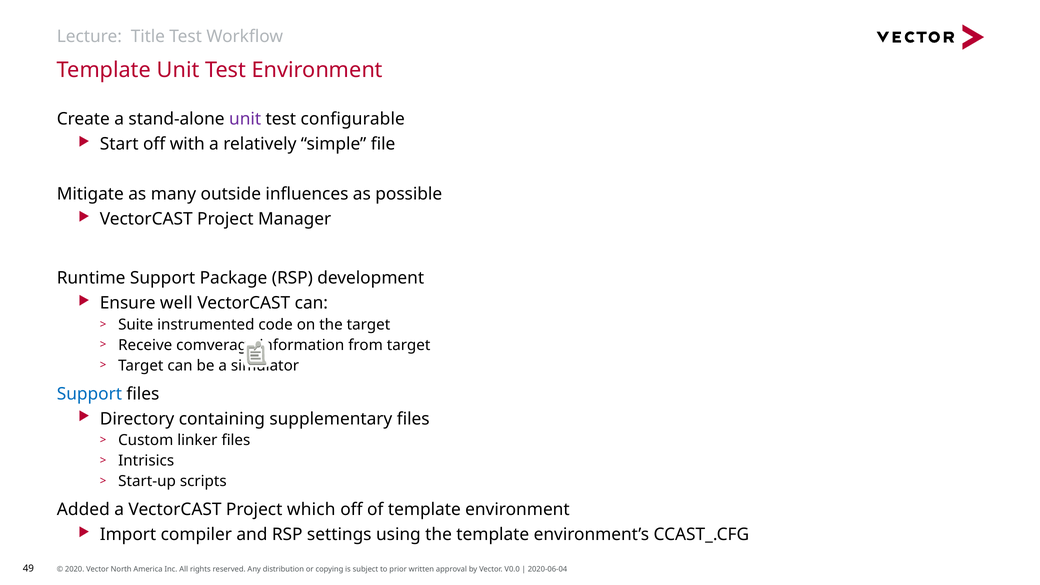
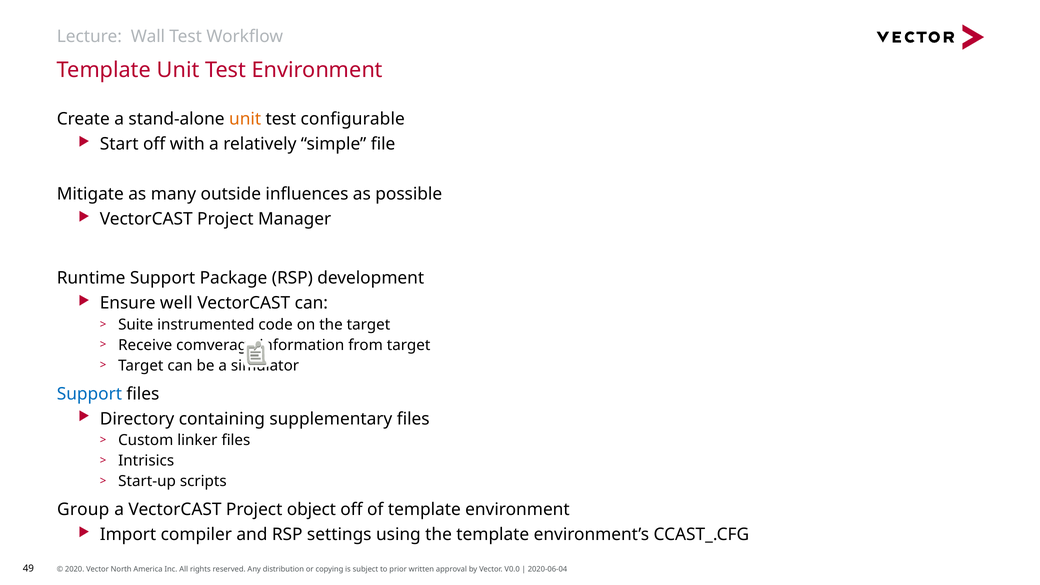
Title: Title -> Wall
unit at (245, 119) colour: purple -> orange
Added: Added -> Group
which: which -> object
